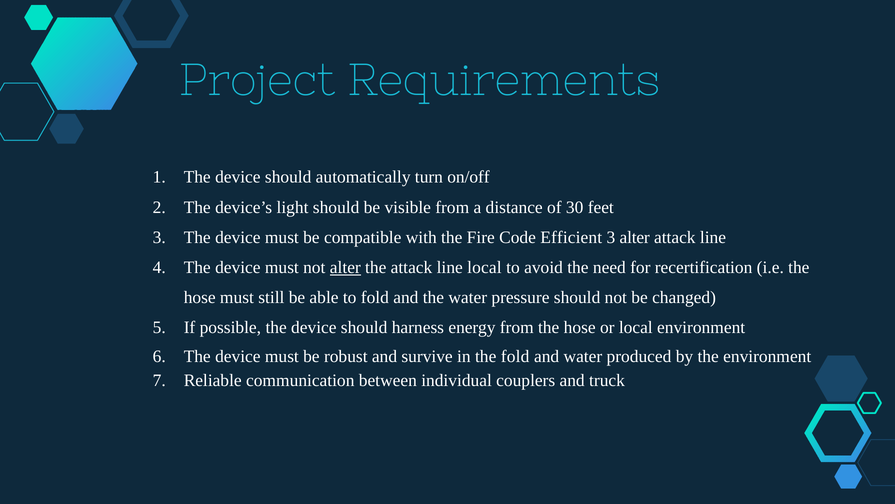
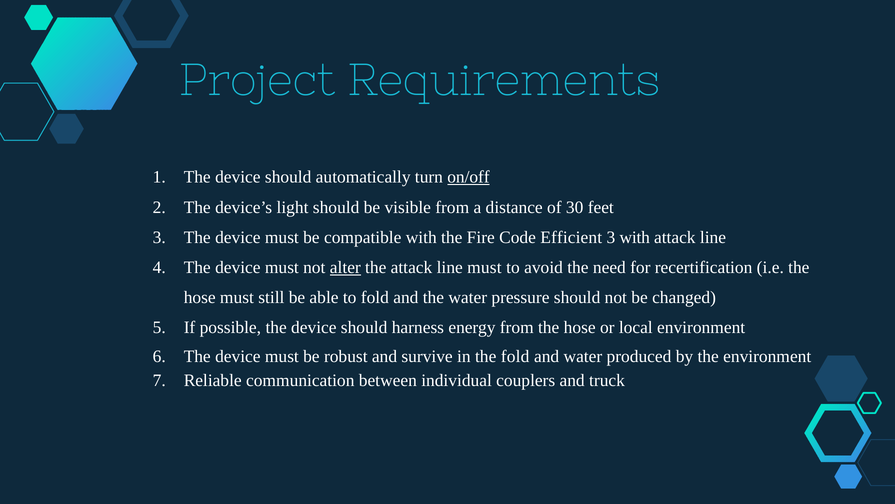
on/off underline: none -> present
3 alter: alter -> with
line local: local -> must
